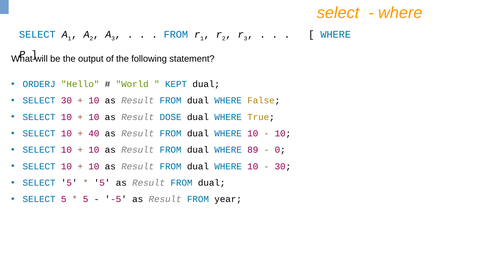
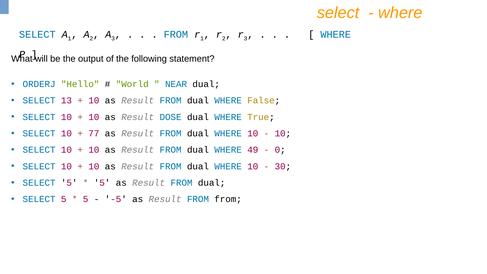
KEPT: KEPT -> NEAR
SELECT 30: 30 -> 13
40: 40 -> 77
89: 89 -> 49
FROM year: year -> from
